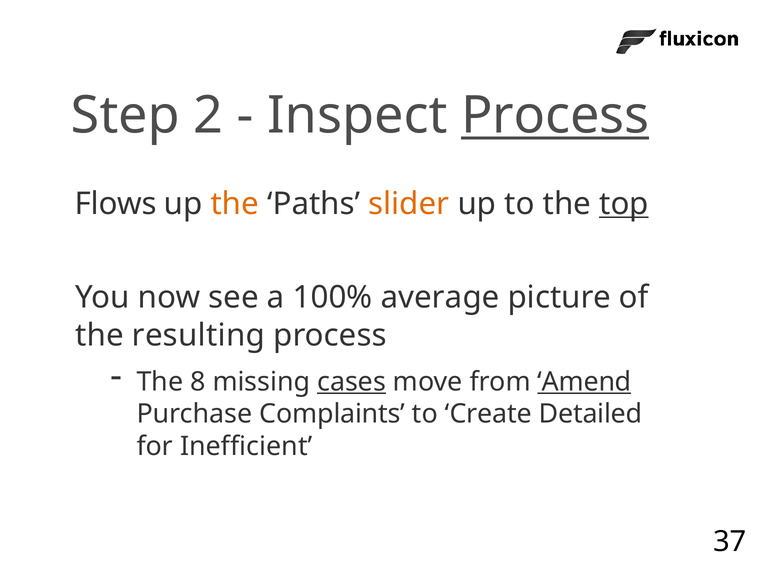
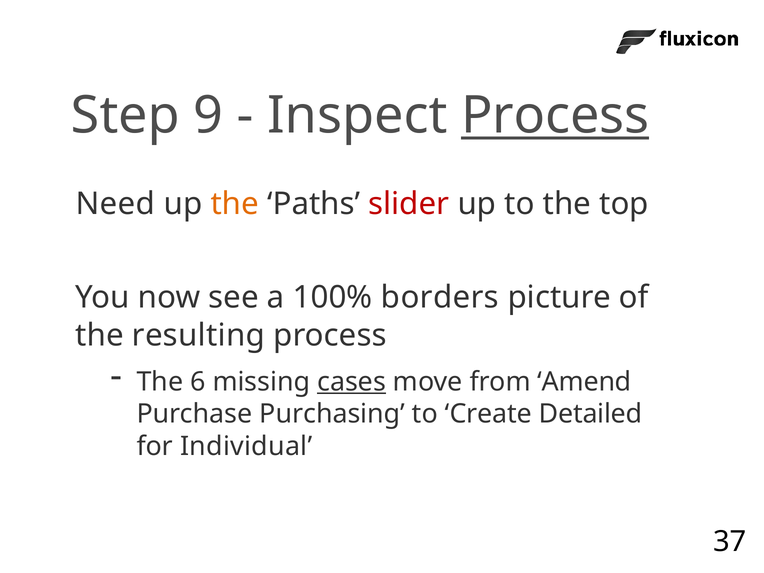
2: 2 -> 9
Flows: Flows -> Need
slider colour: orange -> red
top underline: present -> none
average: average -> borders
8: 8 -> 6
Amend underline: present -> none
Complaints: Complaints -> Purchasing
Inefficient: Inefficient -> Individual
